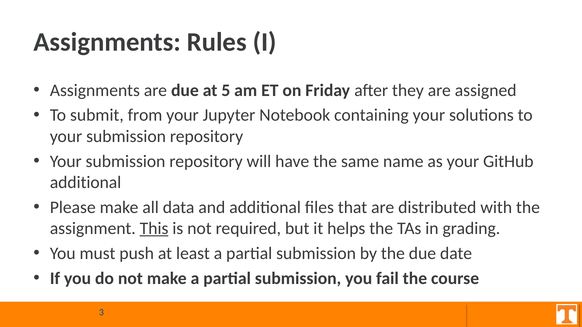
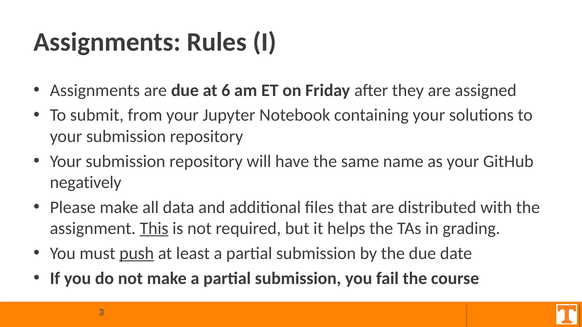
5: 5 -> 6
additional at (86, 183): additional -> negatively
push underline: none -> present
